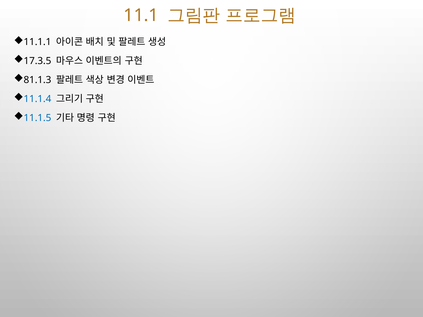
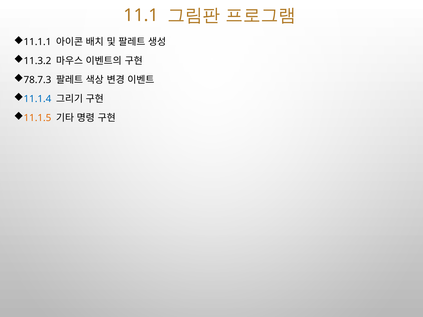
17.3.5: 17.3.5 -> 11.3.2
81.1.3: 81.1.3 -> 78.7.3
11.1.5 colour: blue -> orange
